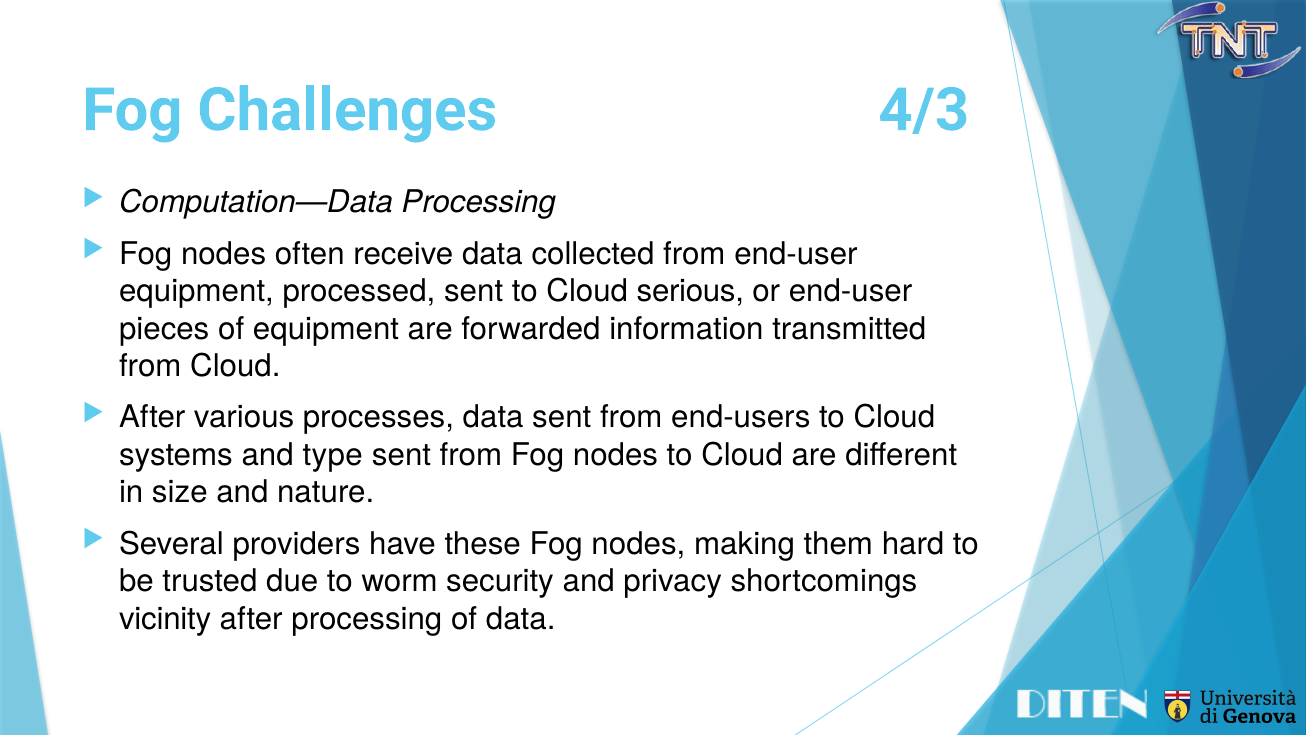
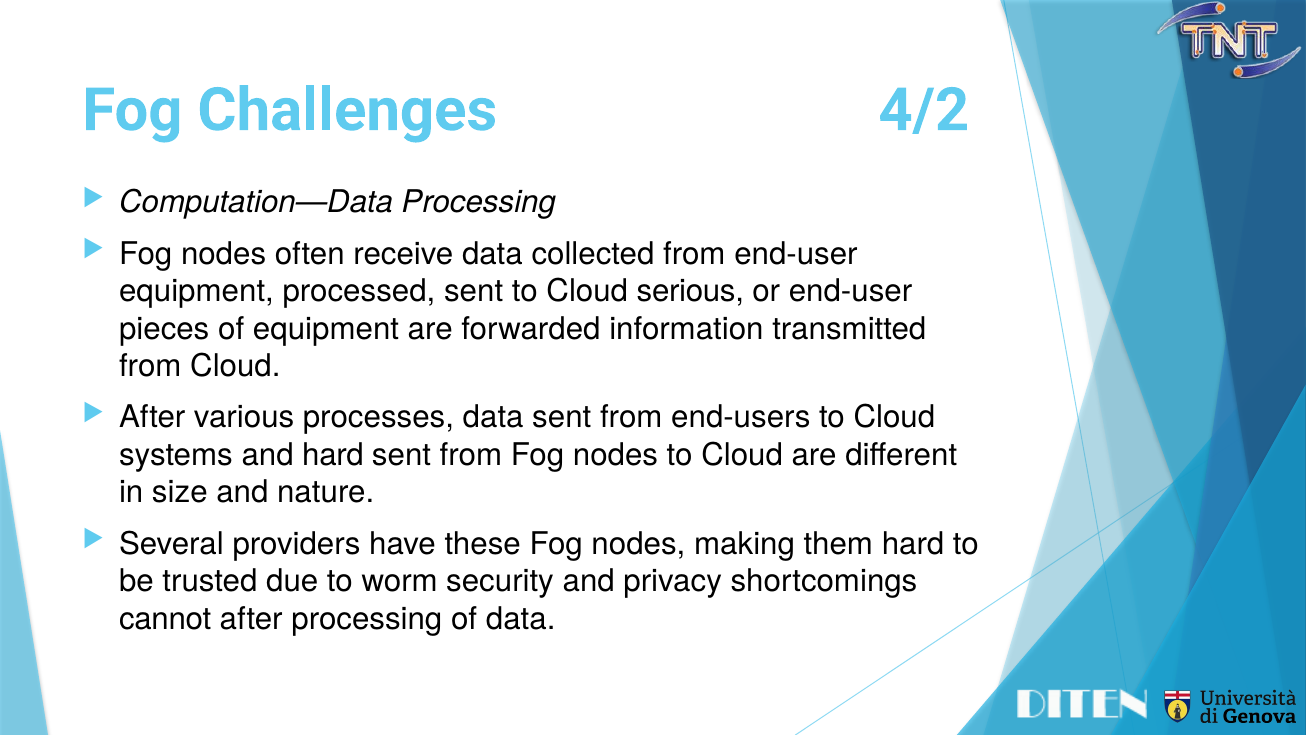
4/3: 4/3 -> 4/2
and type: type -> hard
vicinity: vicinity -> cannot
